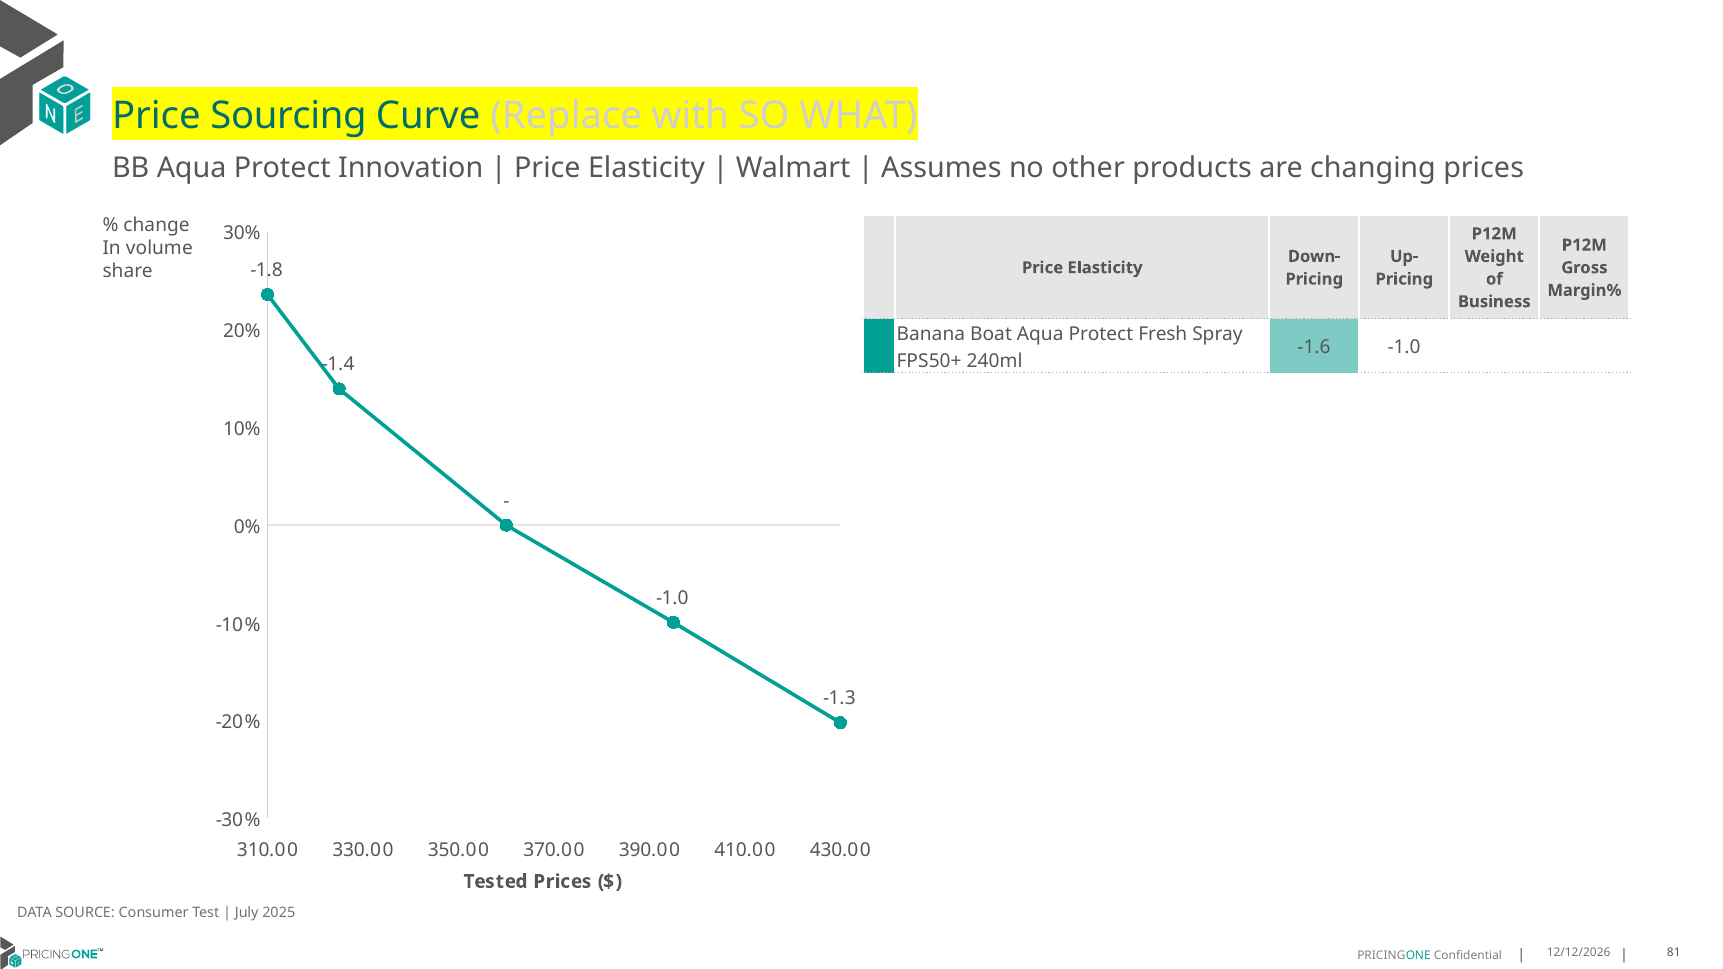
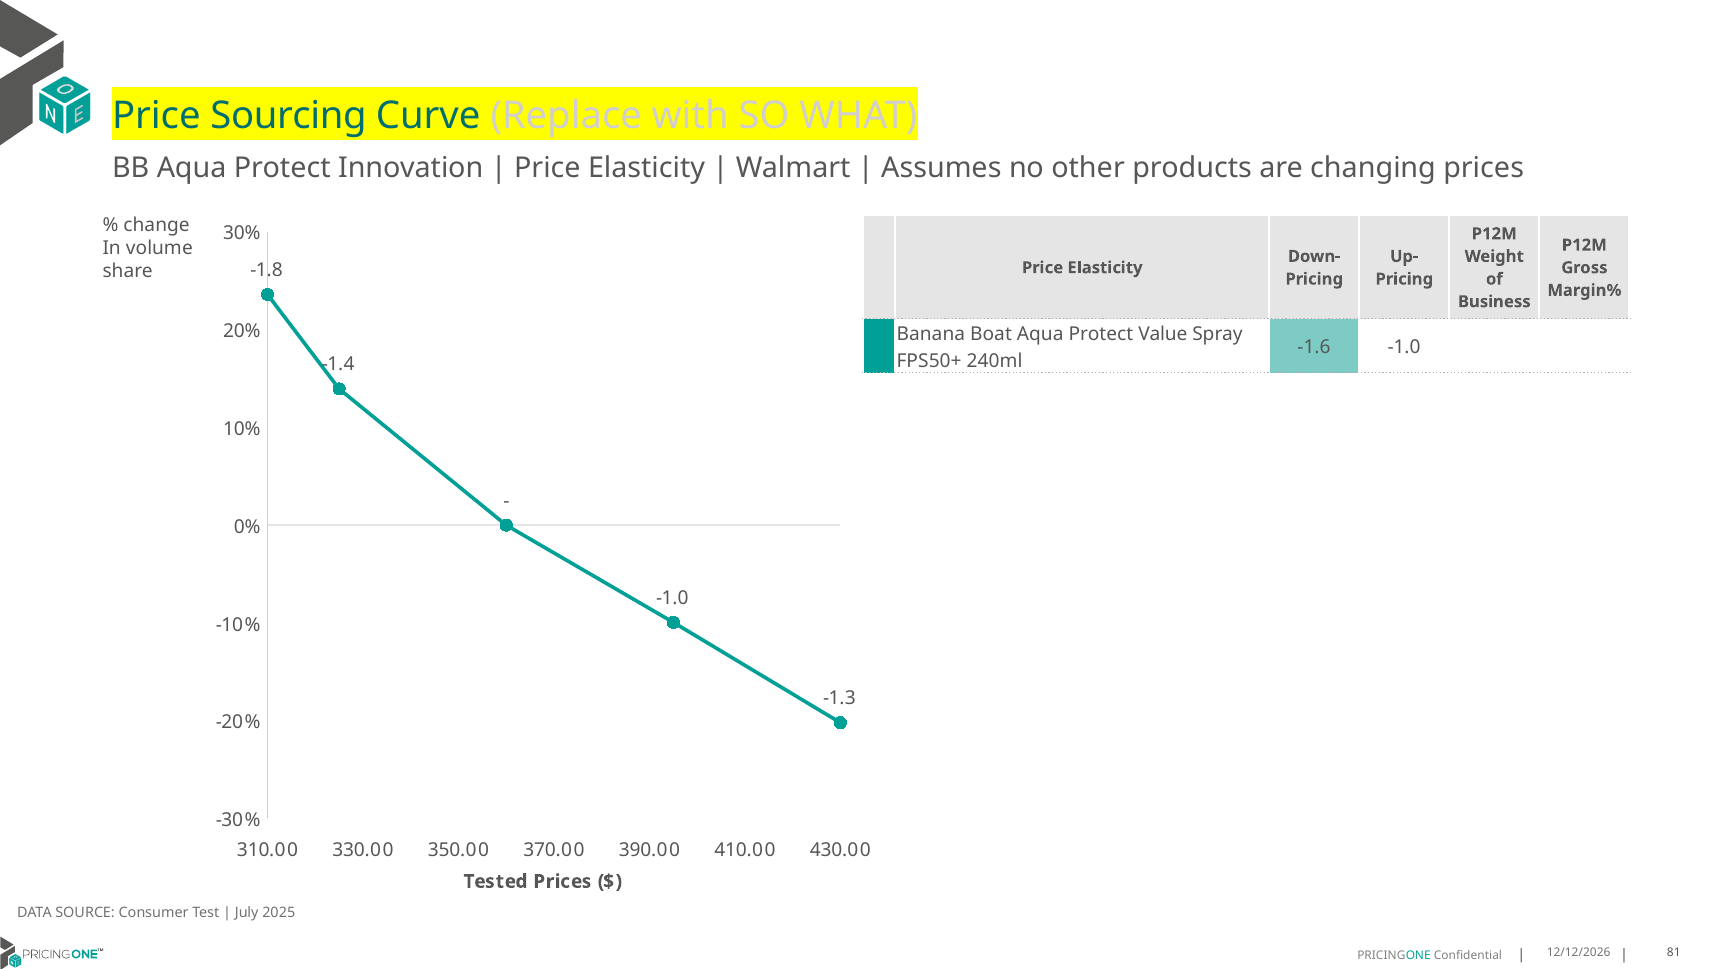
Fresh: Fresh -> Value
